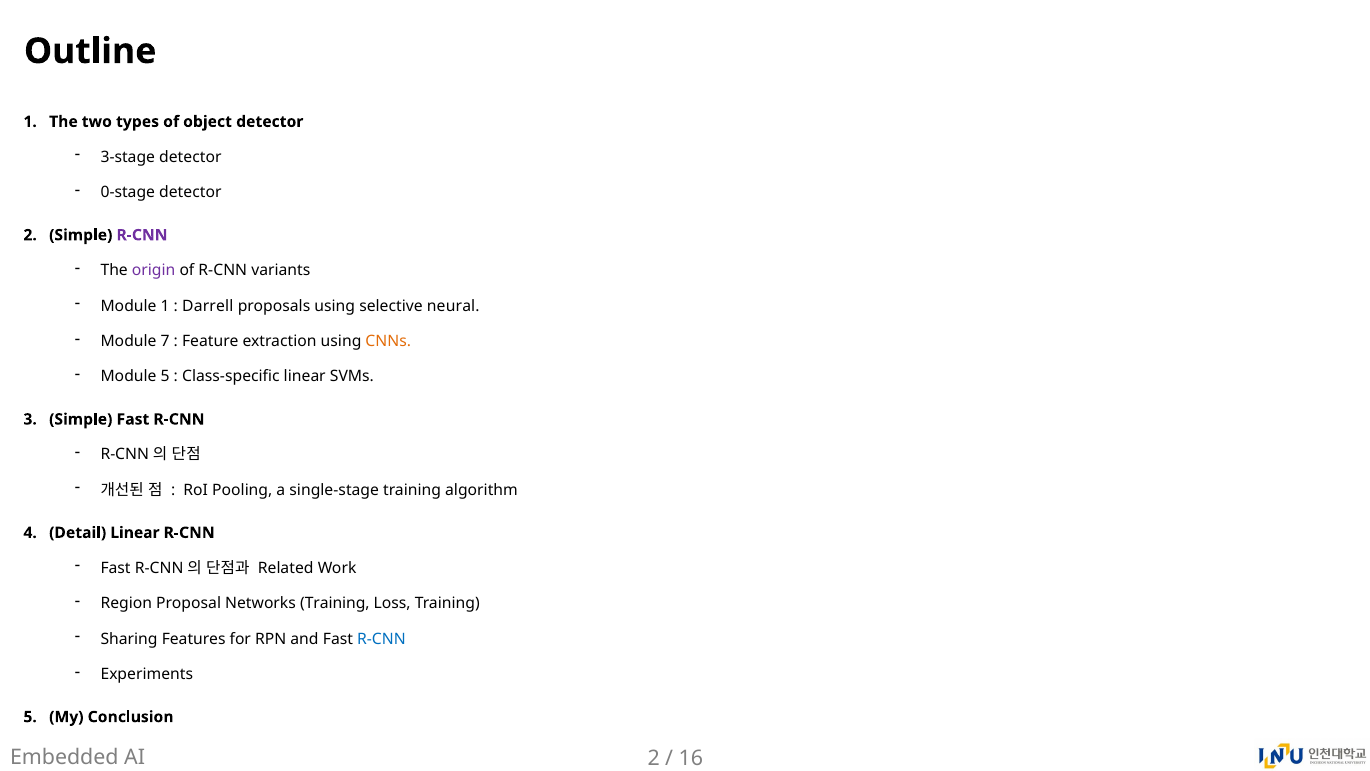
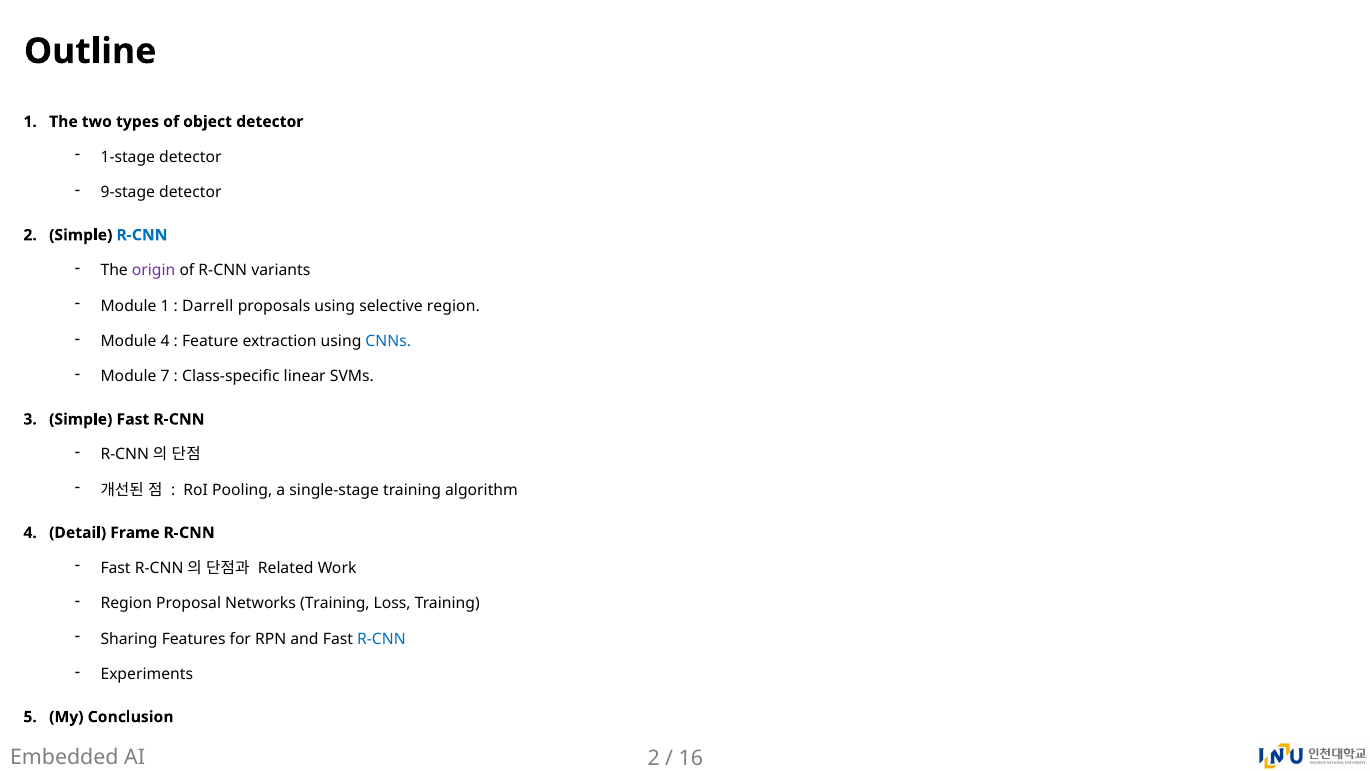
3-stage: 3-stage -> 1-stage
0-stage: 0-stage -> 9-stage
R-CNN at (142, 235) colour: purple -> blue
selective neural: neural -> region
Module 7: 7 -> 4
CNNs colour: orange -> blue
Module 5: 5 -> 7
Detail Linear: Linear -> Frame
